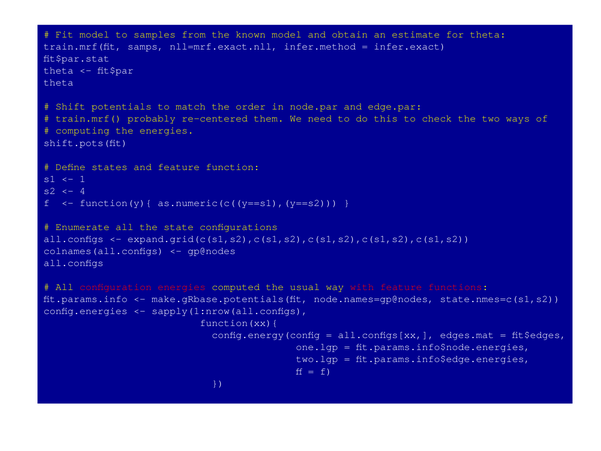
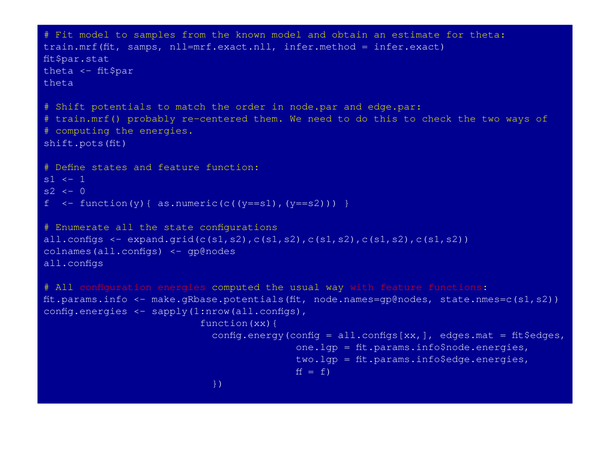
4: 4 -> 0
